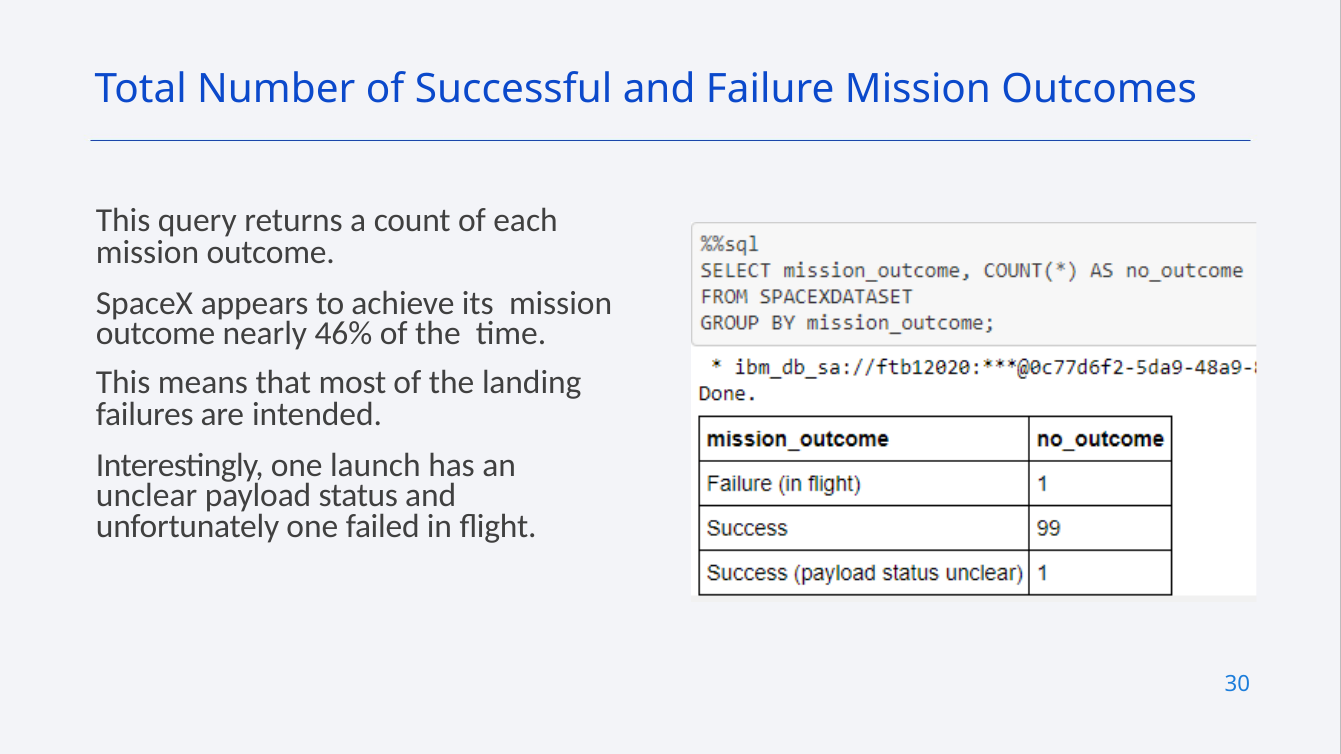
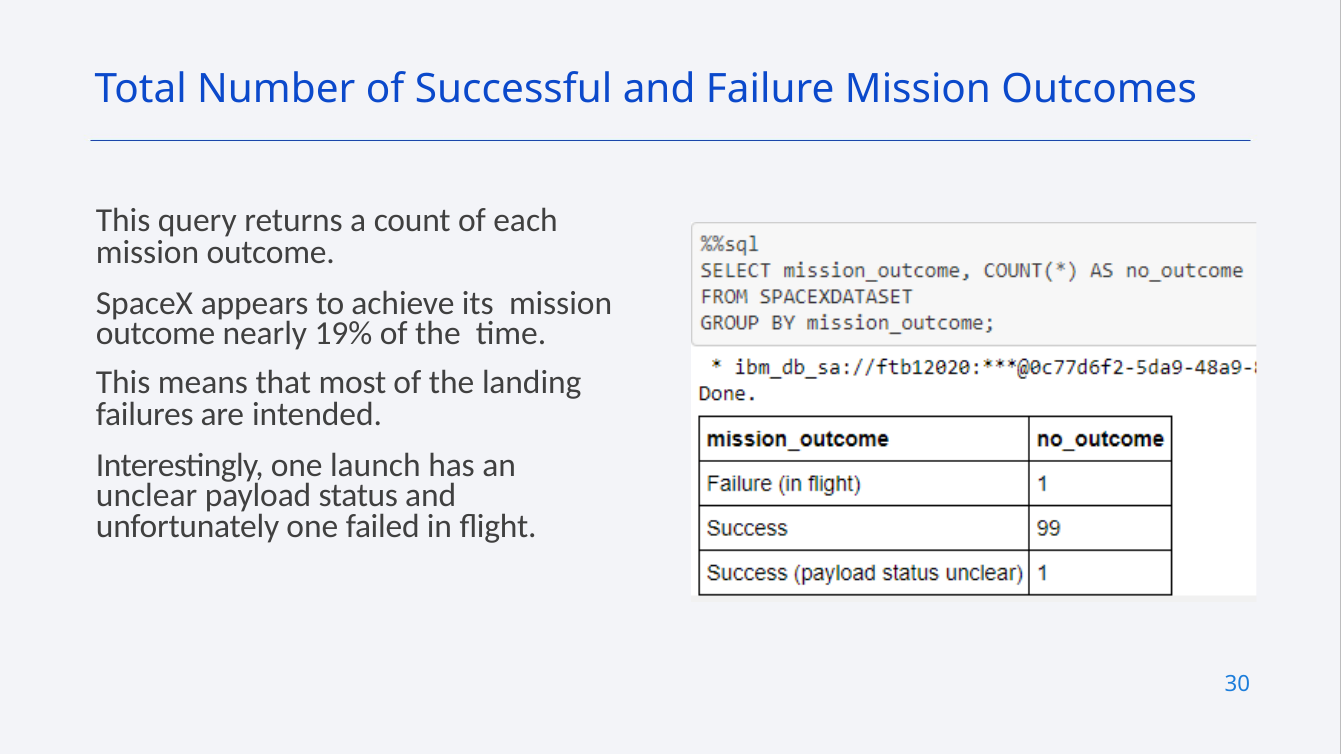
46%: 46% -> 19%
